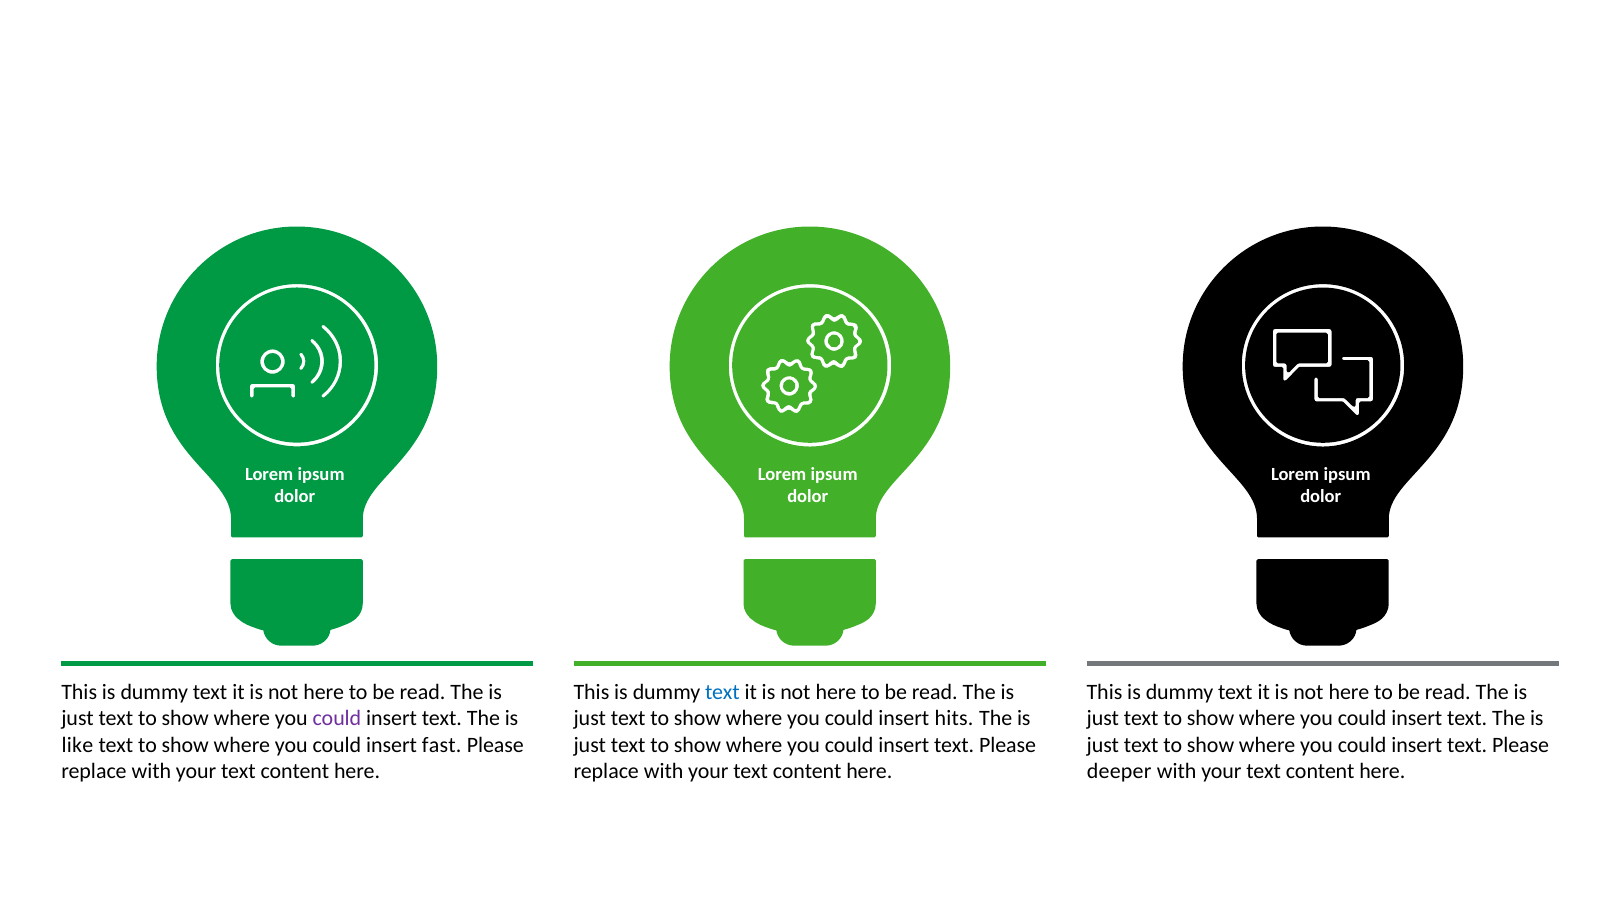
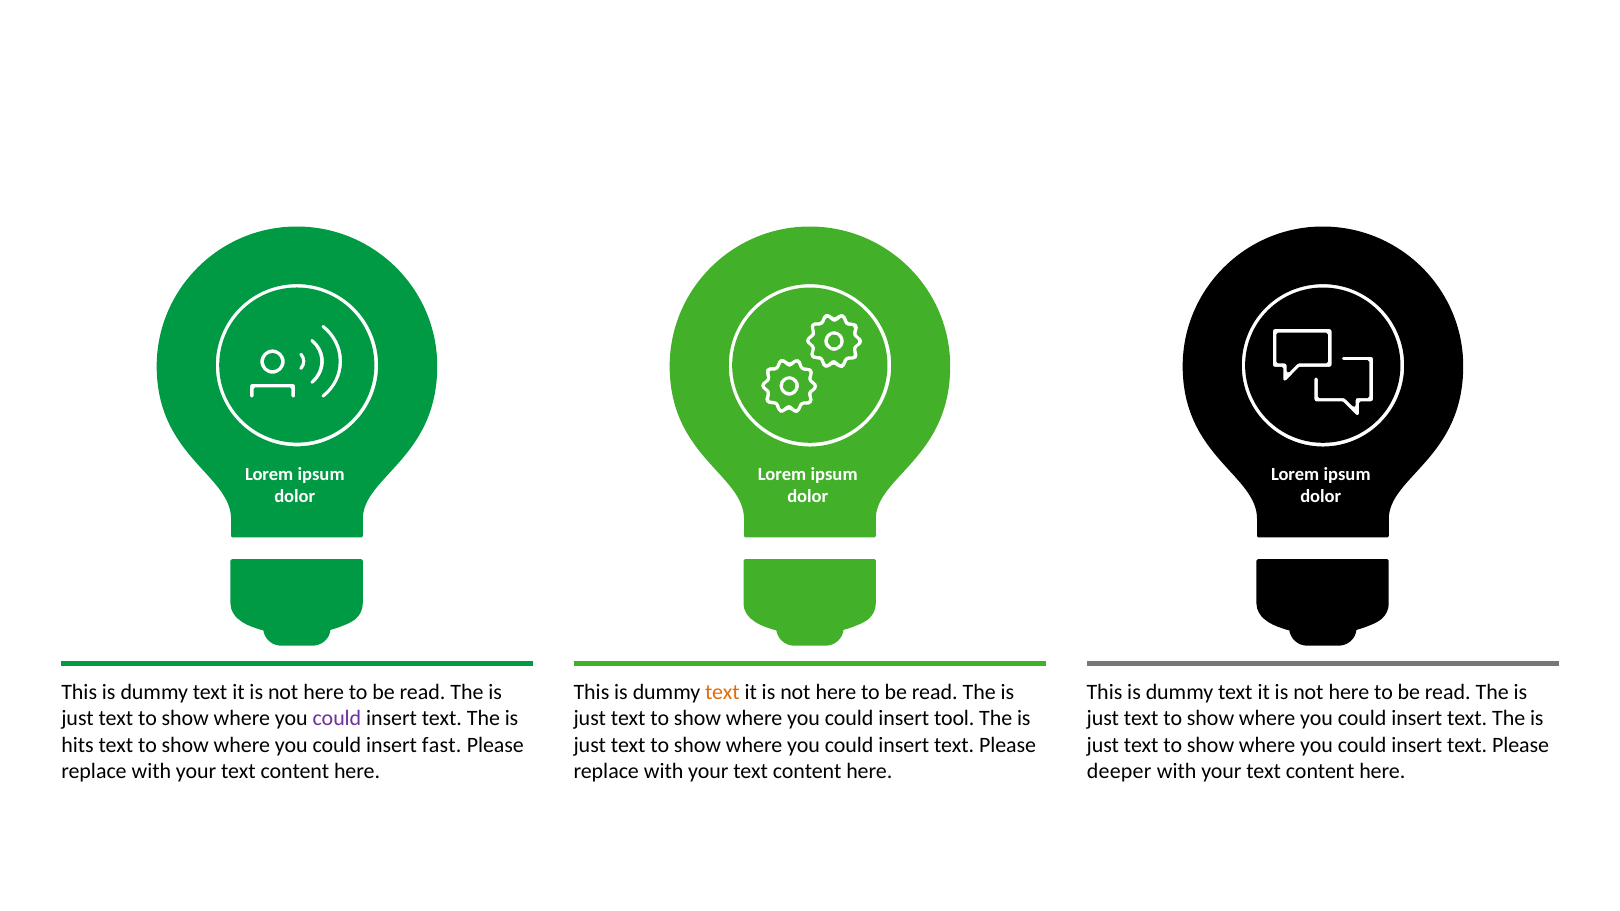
text at (722, 692) colour: blue -> orange
hits: hits -> tool
like: like -> hits
